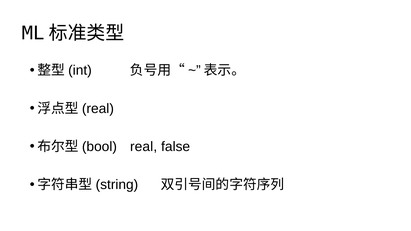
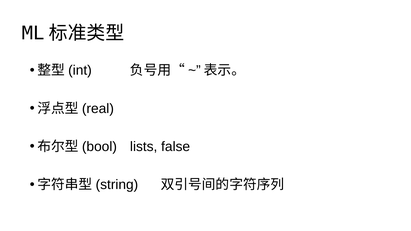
real at (144, 147): real -> lists
